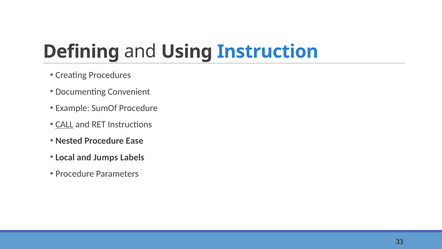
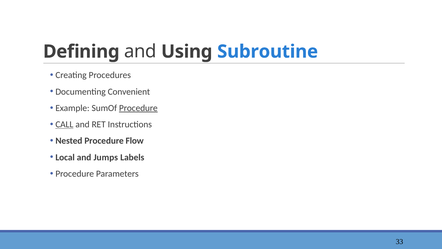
Instruction: Instruction -> Subroutine
Procedure at (138, 108) underline: none -> present
Ease: Ease -> Flow
